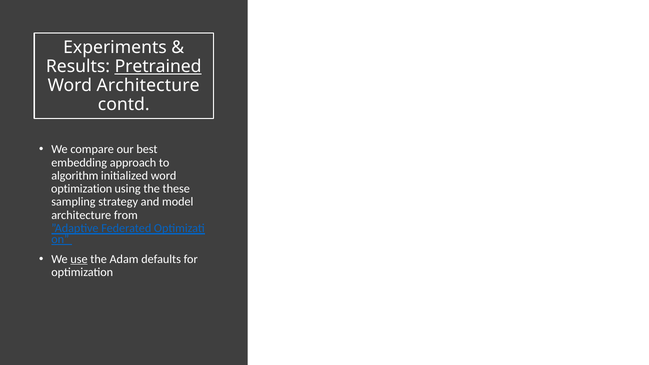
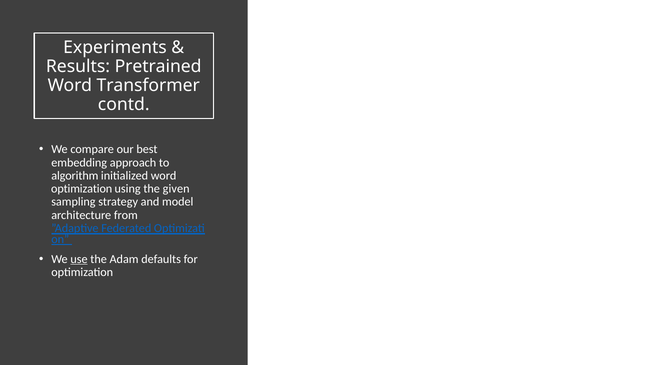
Pretrained underline: present -> none
Word Architecture: Architecture -> Transformer
these: these -> given
